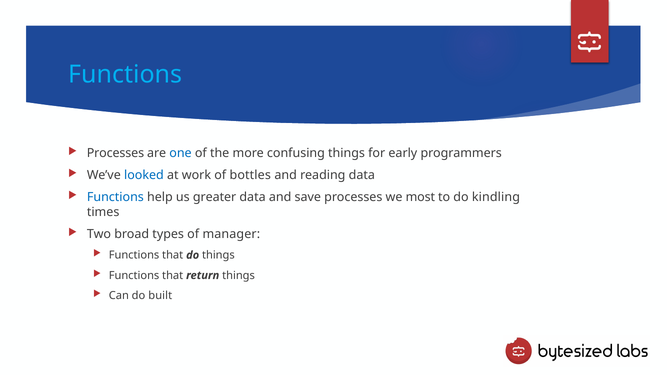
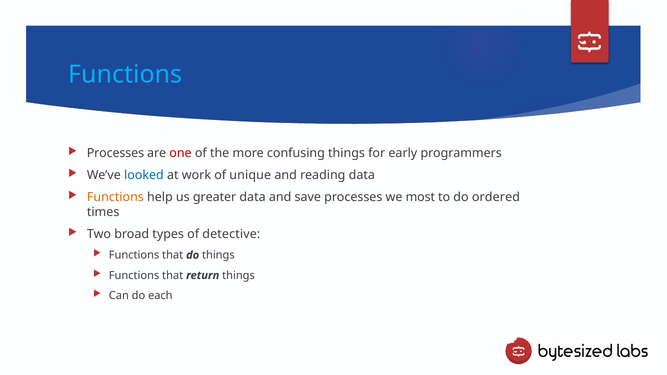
one colour: blue -> red
bottles: bottles -> unique
Functions at (115, 197) colour: blue -> orange
kindling: kindling -> ordered
manager: manager -> detective
built: built -> each
